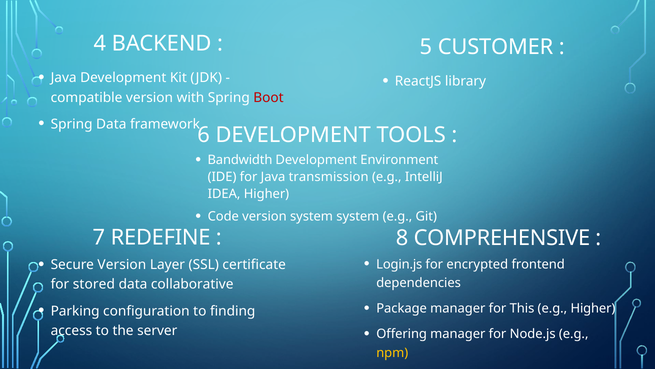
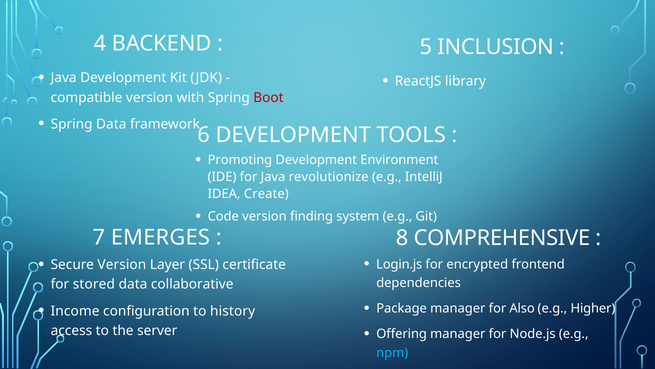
CUSTOMER: CUSTOMER -> INCLUSION
Bandwidth: Bandwidth -> Promoting
transmission: transmission -> revolutionize
IDEA Higher: Higher -> Create
version system: system -> finding
REDEFINE: REDEFINE -> EMERGES
This: This -> Also
Parking: Parking -> Income
finding: finding -> history
npm colour: yellow -> light blue
